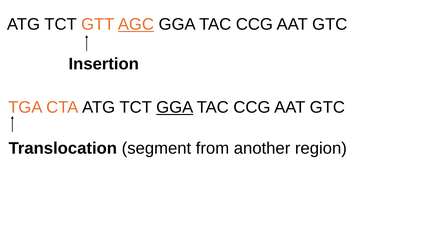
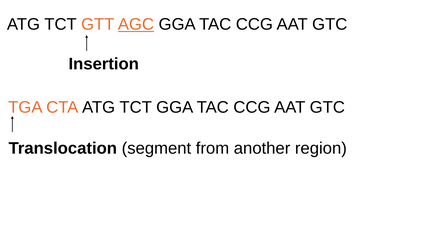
GGA at (175, 107) underline: present -> none
